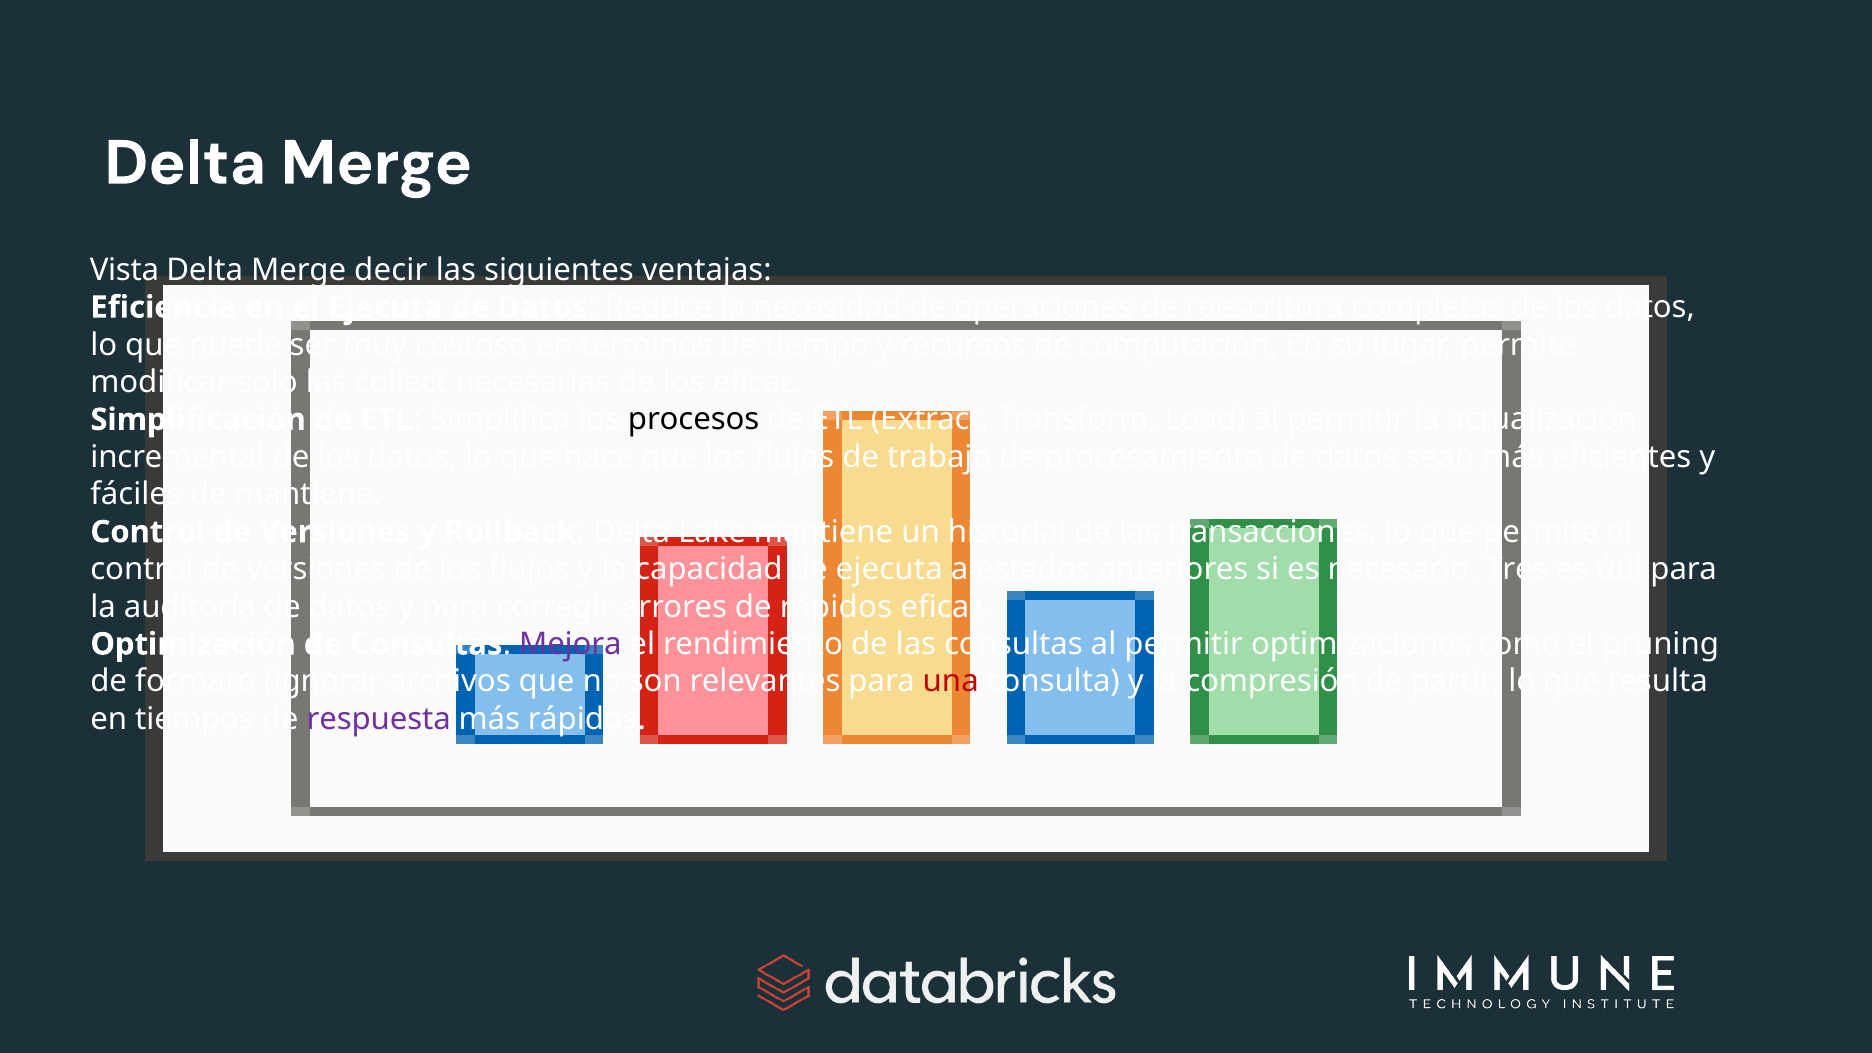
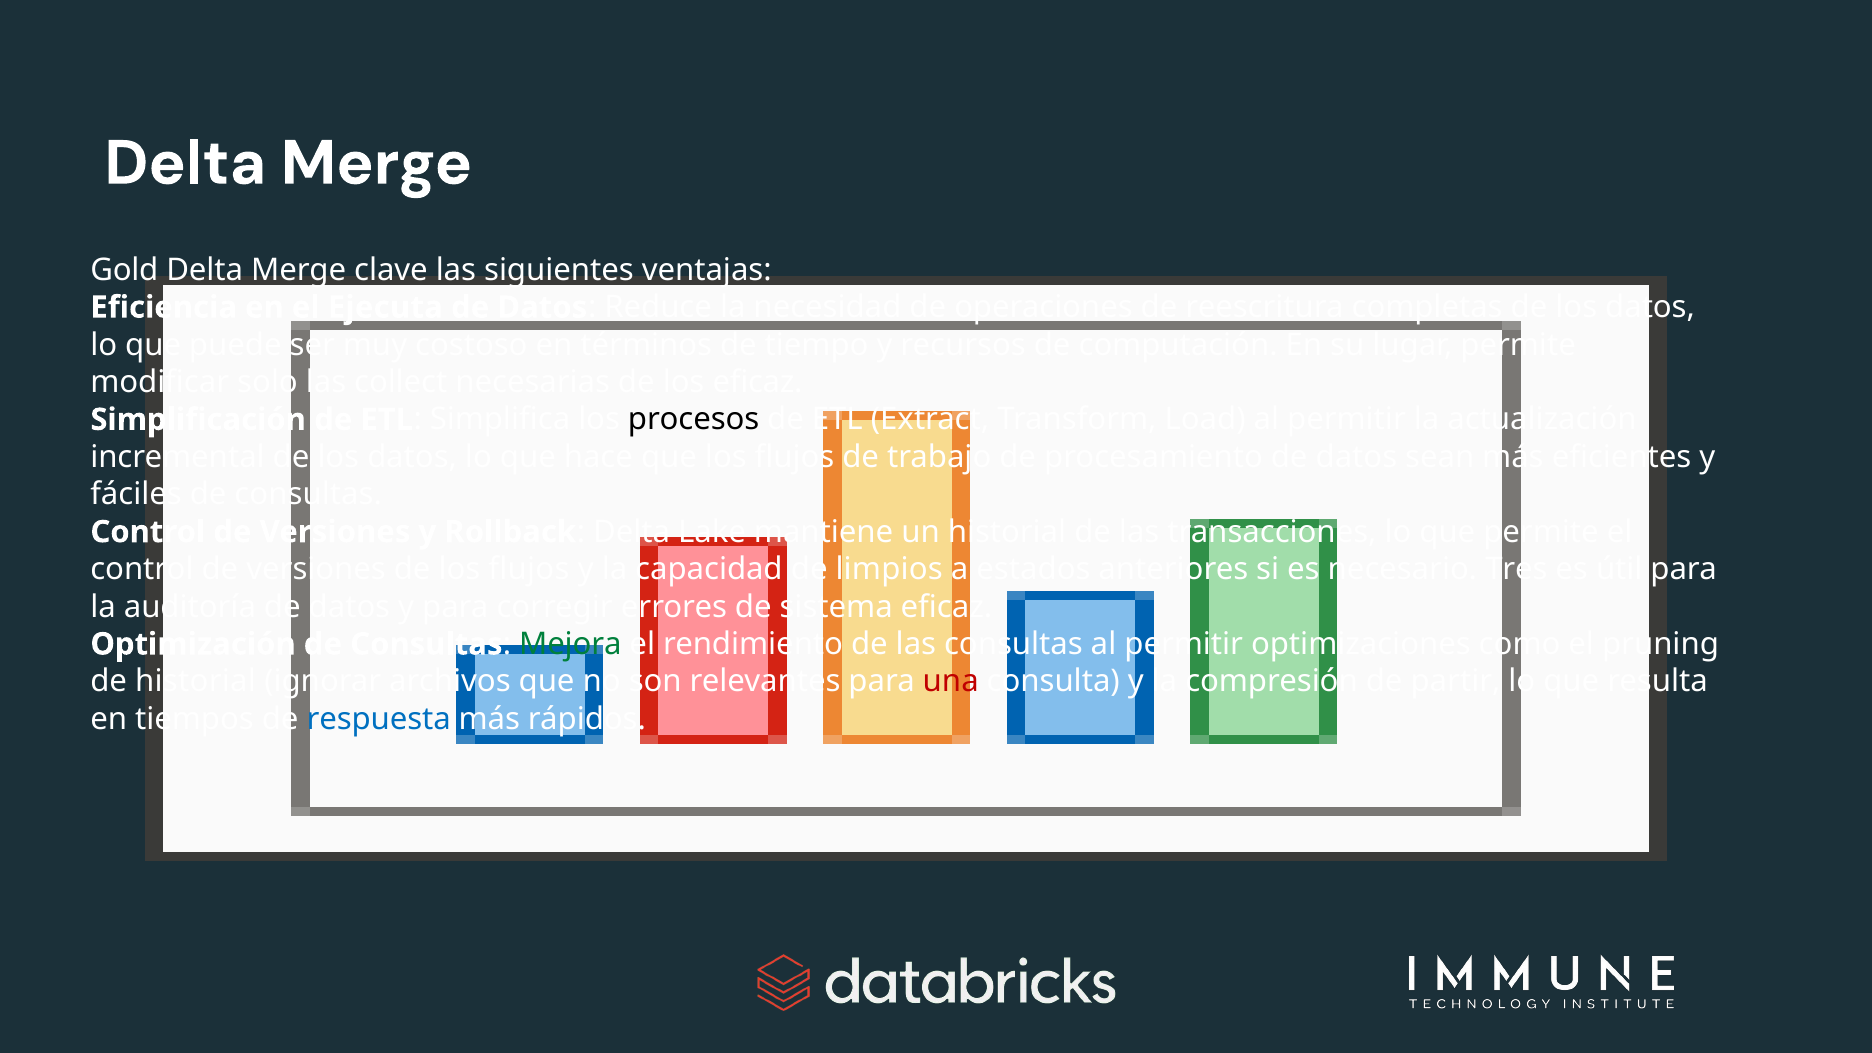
Vista: Vista -> Gold
decir: decir -> clave
fáciles de mantiene: mantiene -> consultas
de ejecuta: ejecuta -> limpios
de rápidos: rápidos -> sistema
Mejora colour: purple -> green
de formato: formato -> historial
respuesta colour: purple -> blue
